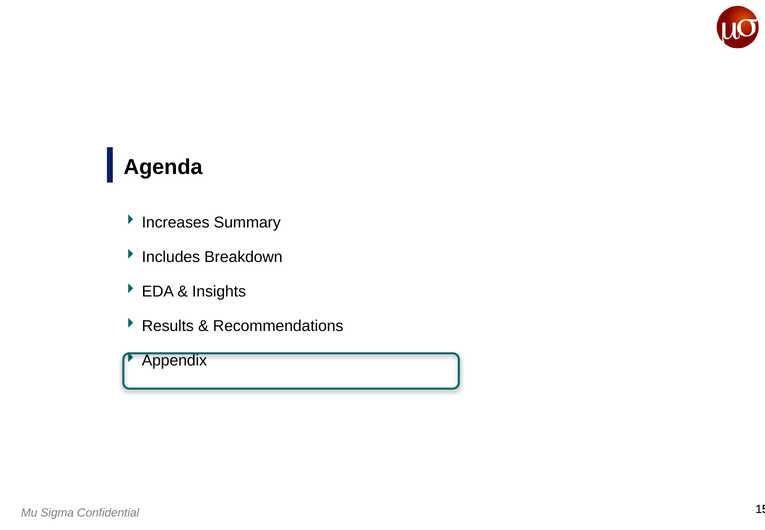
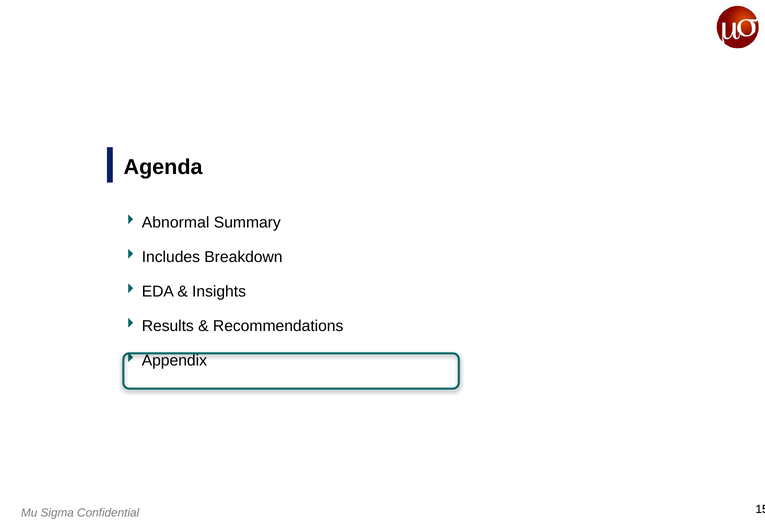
Increases: Increases -> Abnormal
